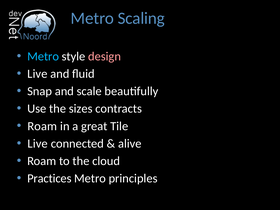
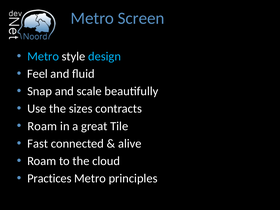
Scaling: Scaling -> Screen
design colour: pink -> light blue
Live at (37, 74): Live -> Feel
Live at (38, 144): Live -> Fast
